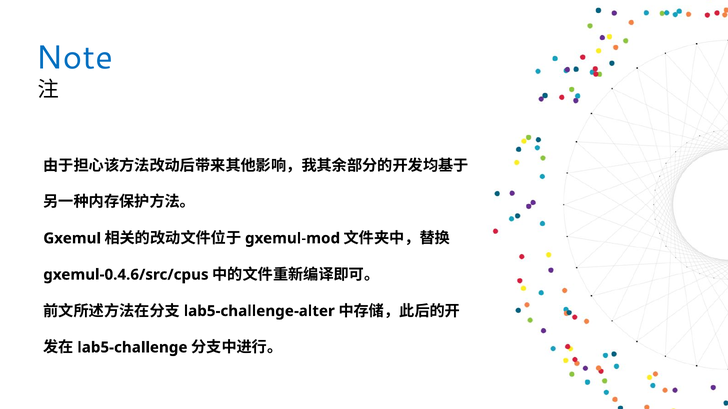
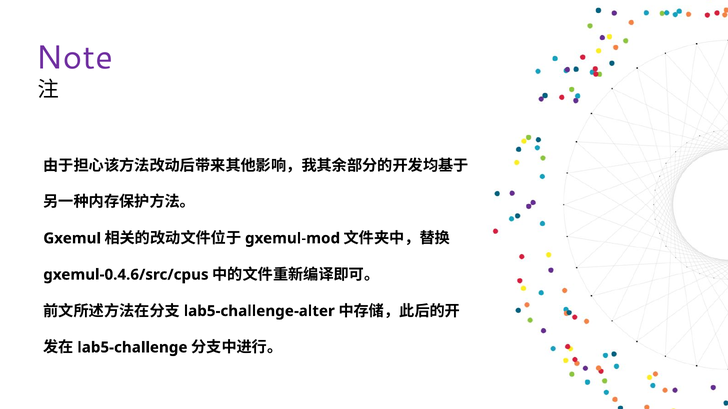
Note colour: blue -> purple
